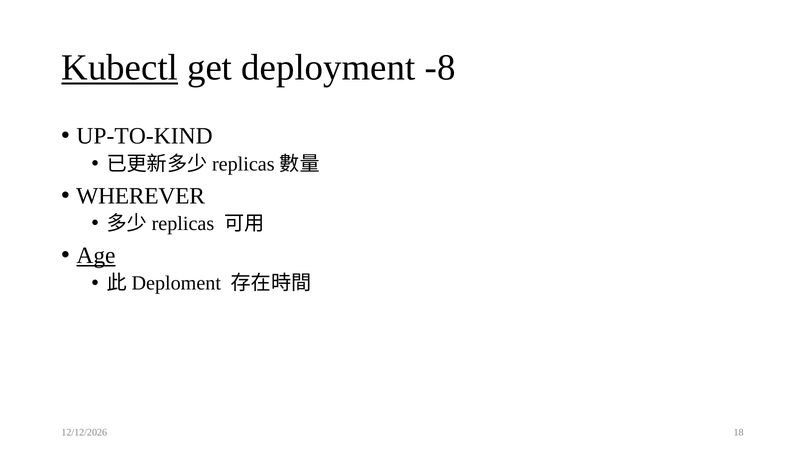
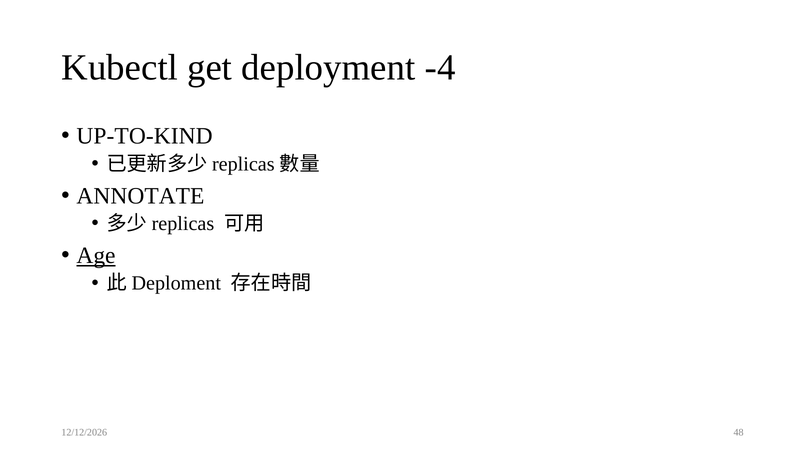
Kubectl underline: present -> none
-8: -8 -> -4
WHEREVER: WHEREVER -> ANNOTATE
18: 18 -> 48
